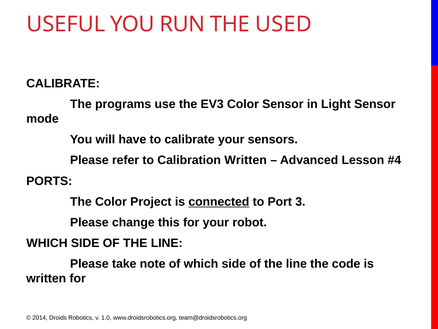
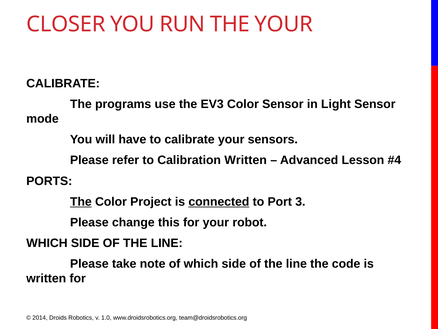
USEFUL: USEFUL -> CLOSER
THE USED: USED -> YOUR
The at (81, 201) underline: none -> present
